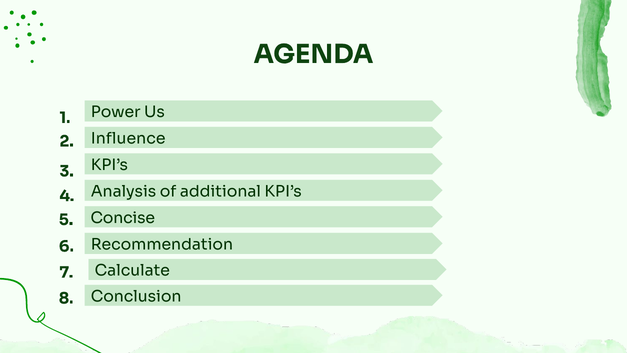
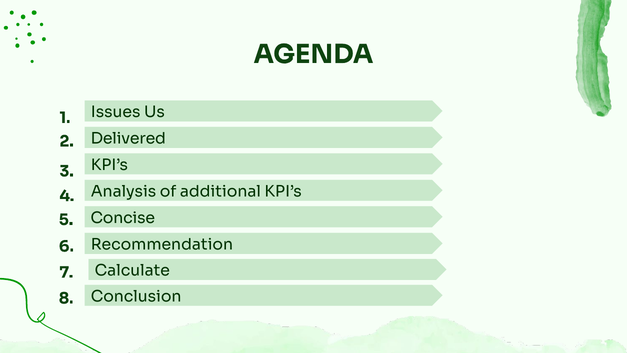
Power: Power -> Issues
Influence: Influence -> Delivered
